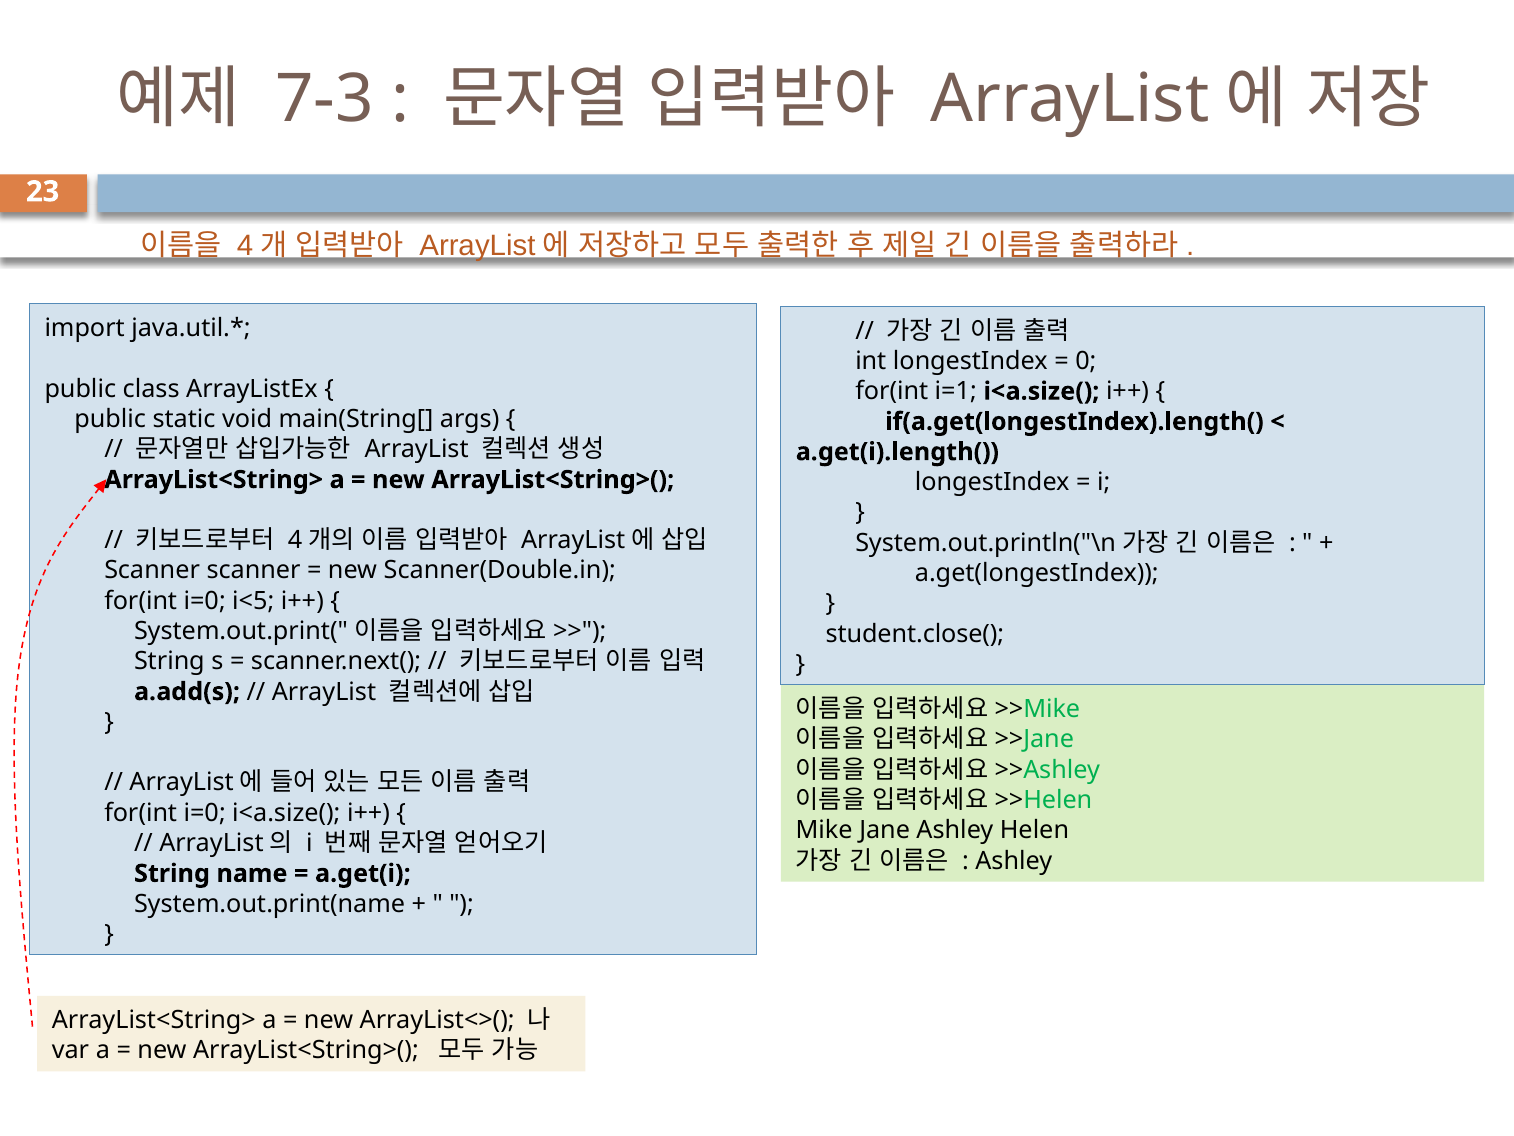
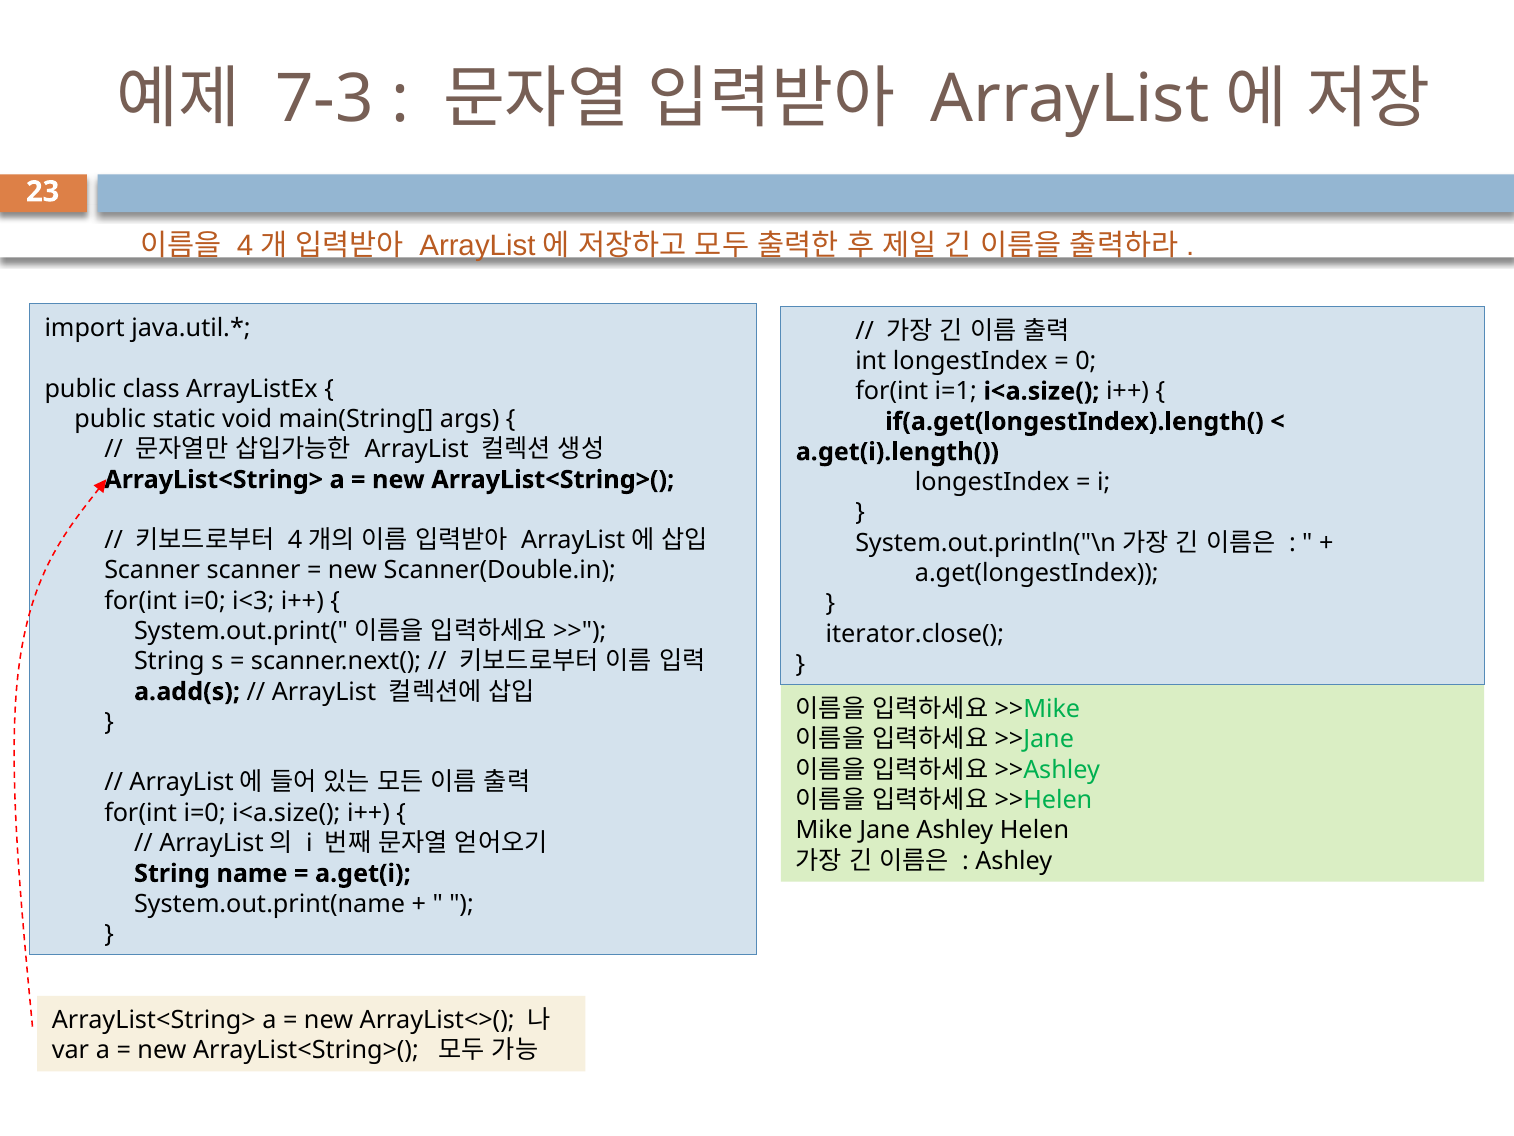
i<5: i<5 -> i<3
student.close(: student.close( -> iterator.close(
